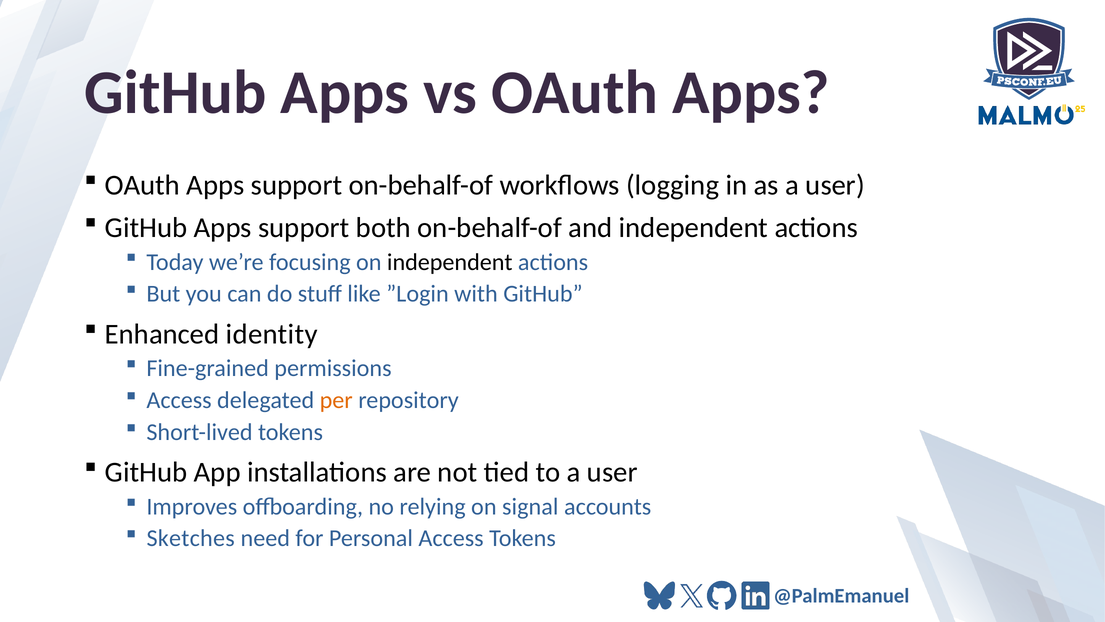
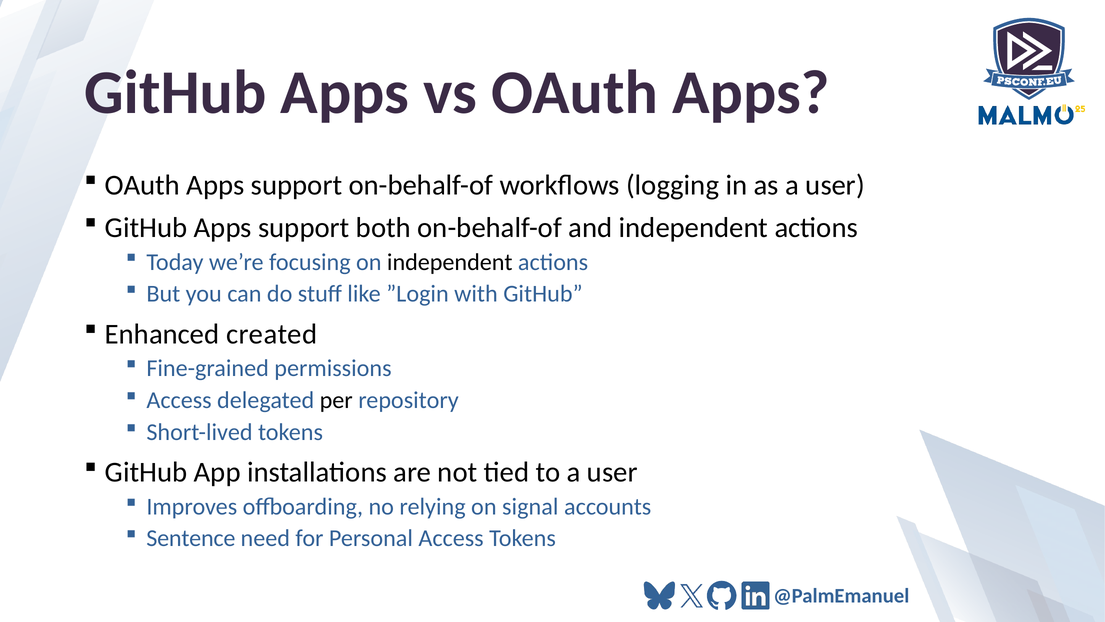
identity: identity -> created
per colour: orange -> black
Sketches: Sketches -> Sentence
